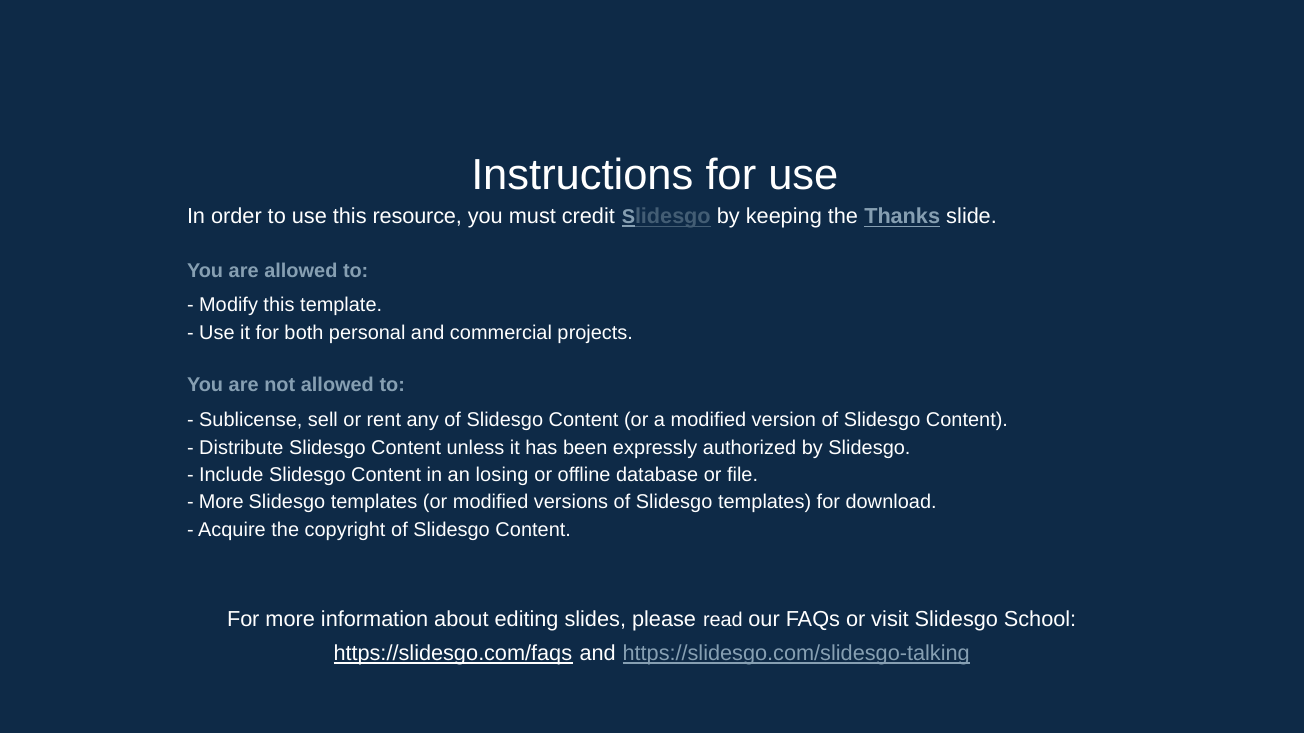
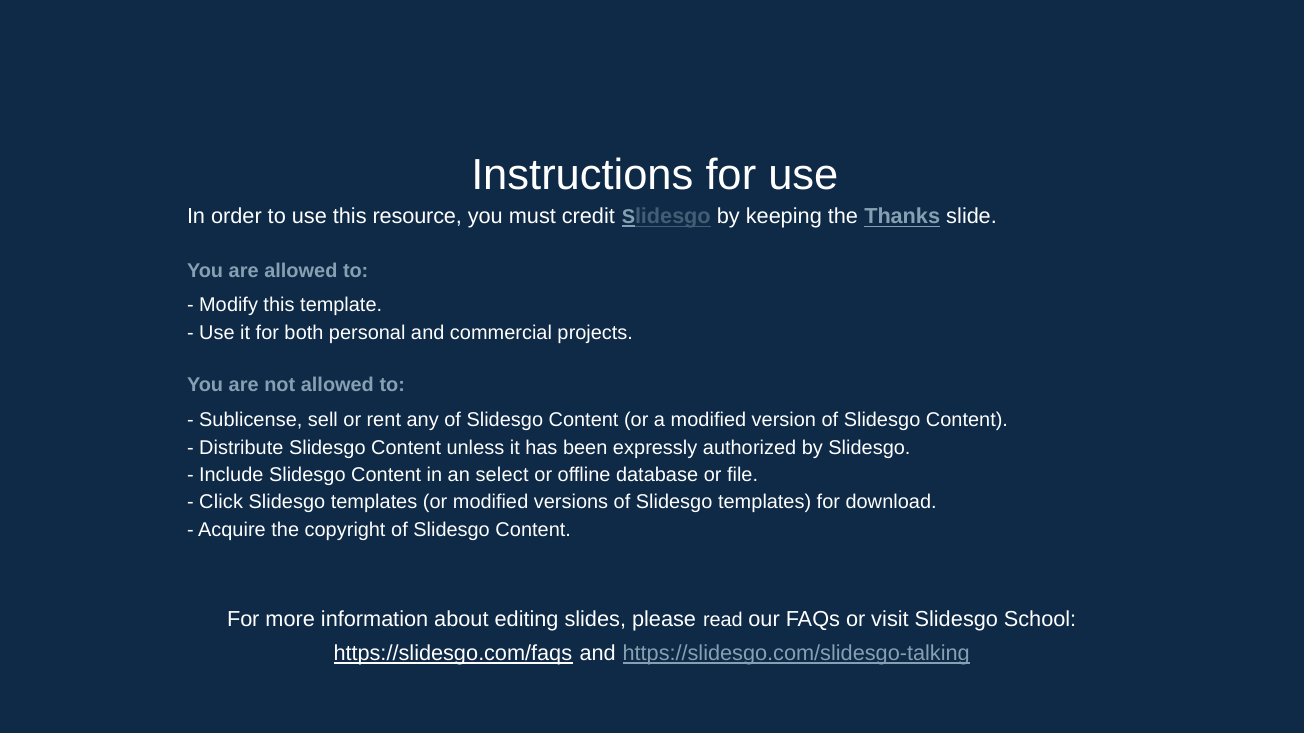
losing: losing -> select
More at (221, 503): More -> Click
